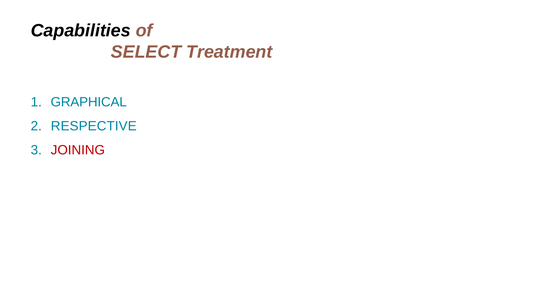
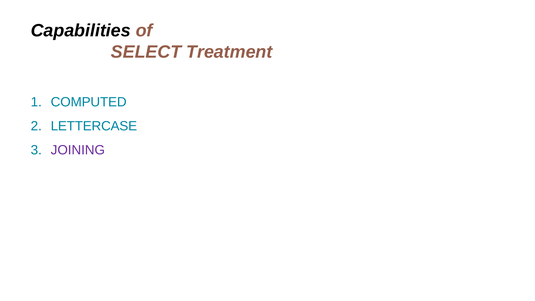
GRAPHICAL: GRAPHICAL -> COMPUTED
RESPECTIVE: RESPECTIVE -> LETTERCASE
JOINING colour: red -> purple
